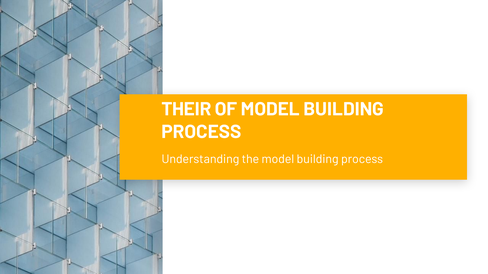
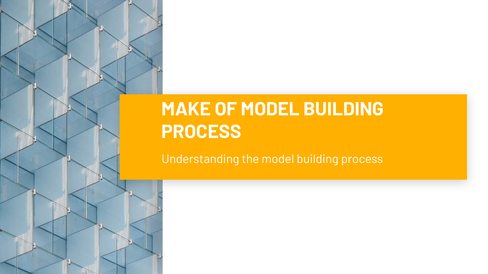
THEIR: THEIR -> MAKE
